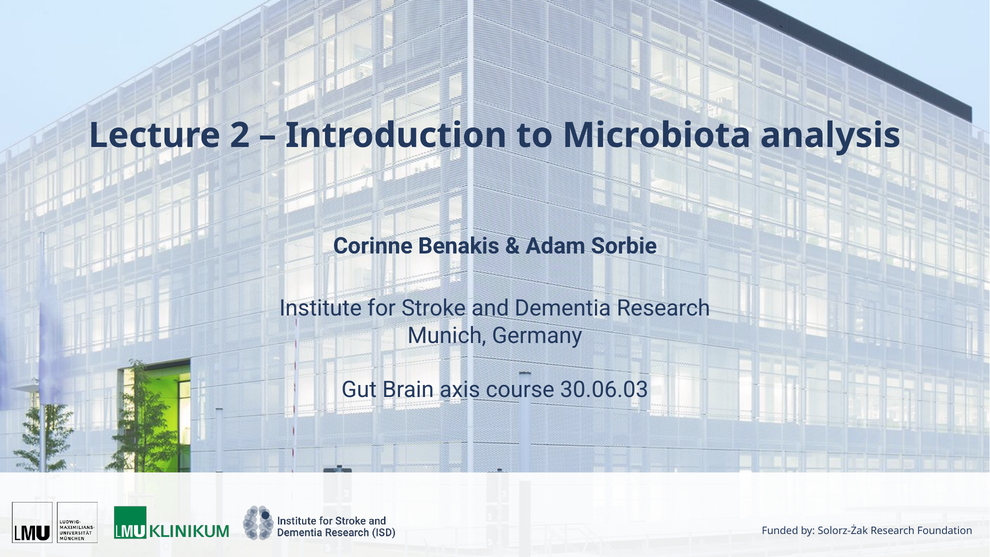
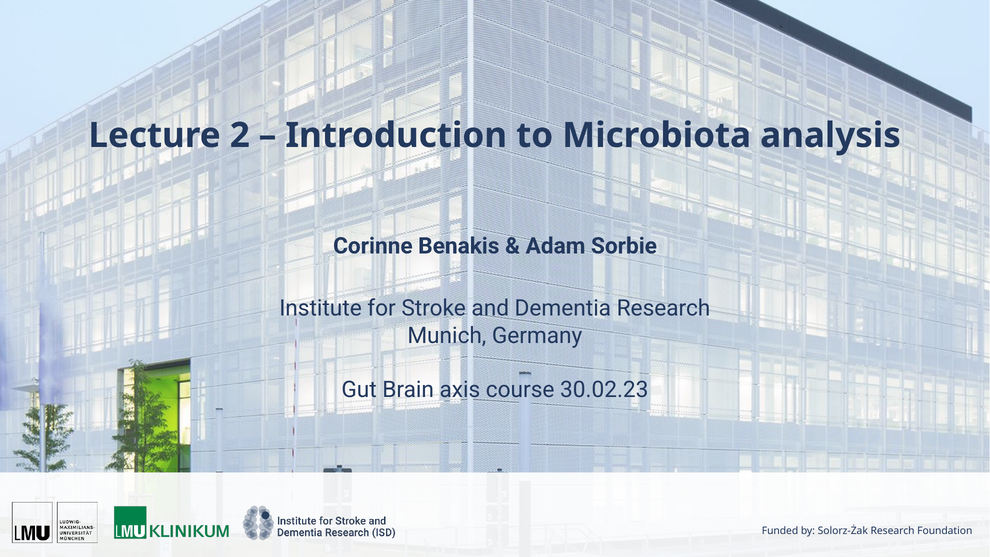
30.06.03: 30.06.03 -> 30.02.23
